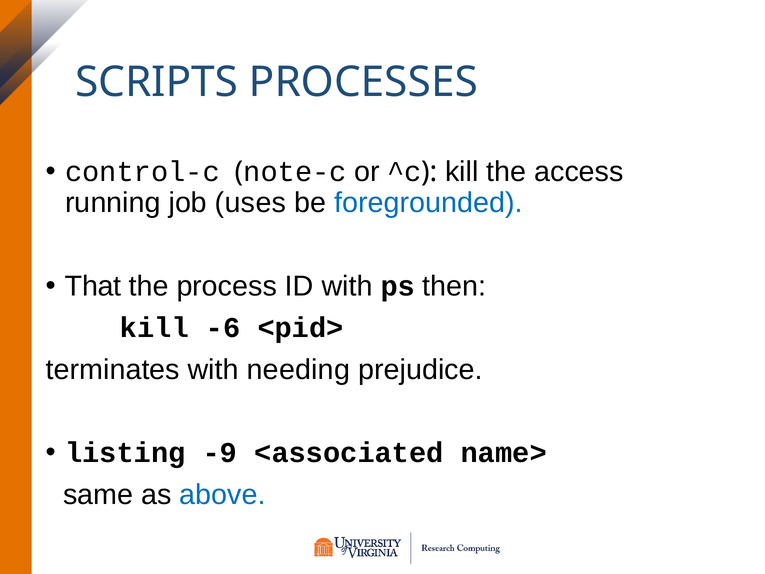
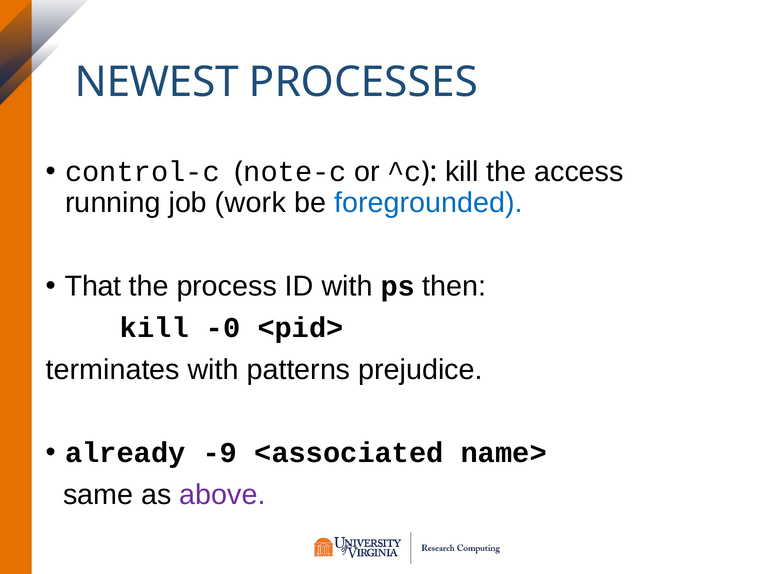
SCRIPTS: SCRIPTS -> NEWEST
uses: uses -> work
-6: -6 -> -0
needing: needing -> patterns
listing: listing -> already
above colour: blue -> purple
